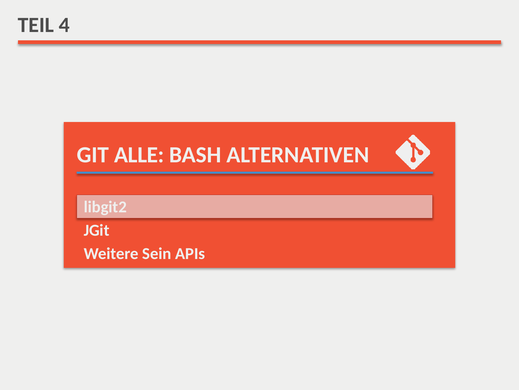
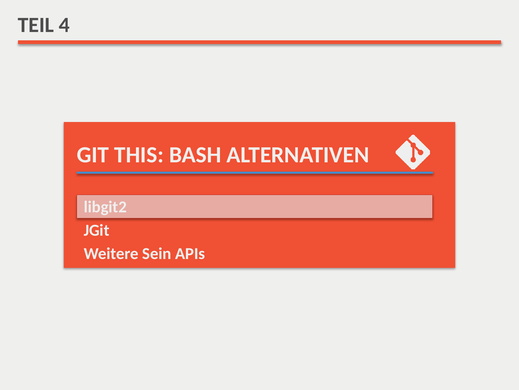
ALLE: ALLE -> THIS
